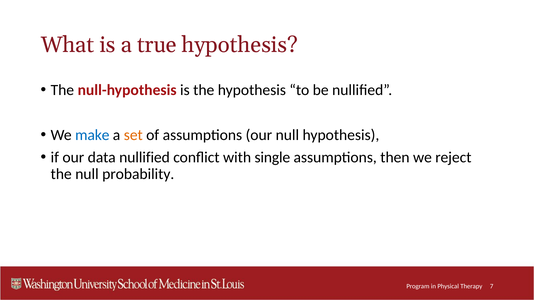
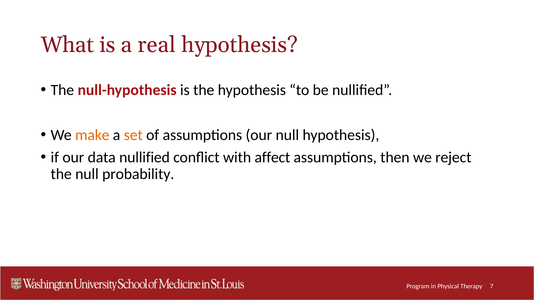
true: true -> real
make colour: blue -> orange
single: single -> affect
